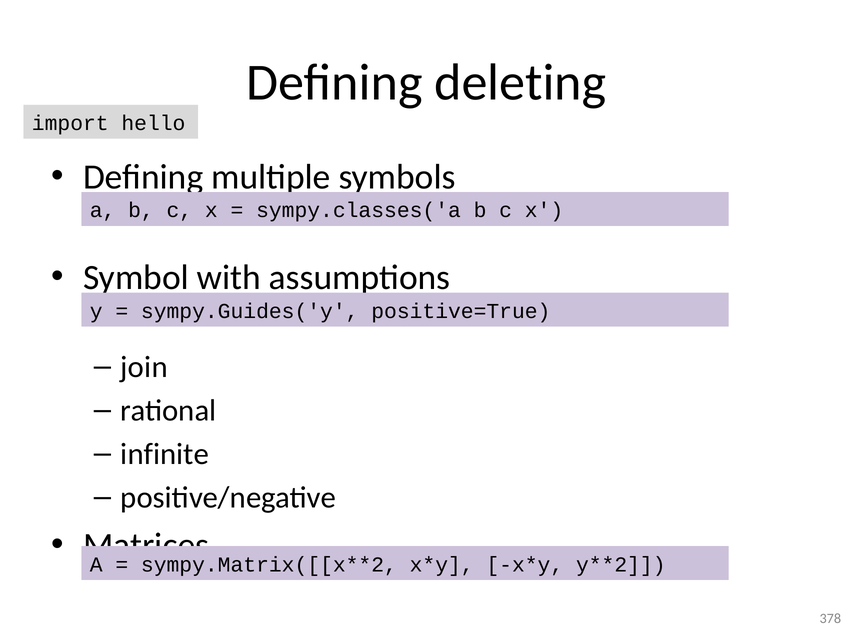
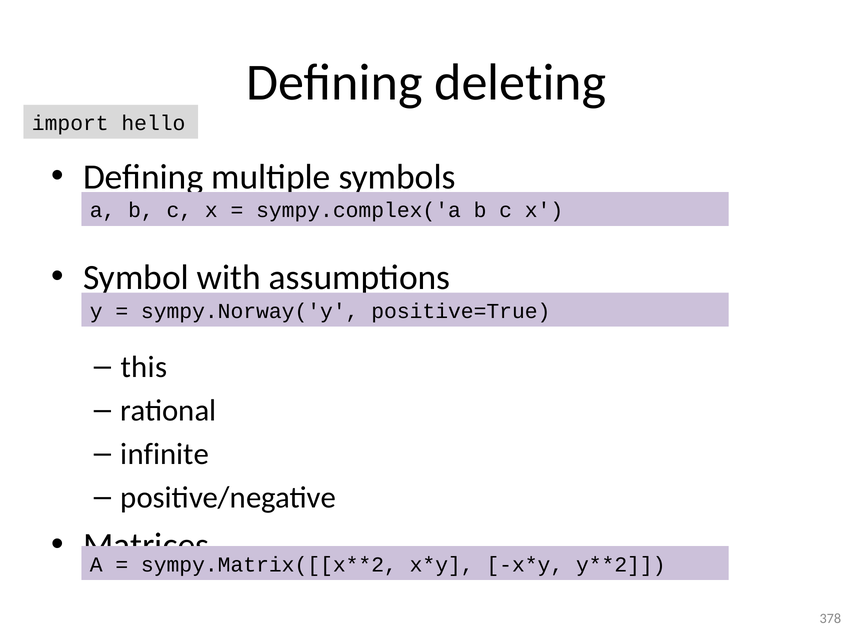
sympy.classes('a: sympy.classes('a -> sympy.complex('a
sympy.Guides('y: sympy.Guides('y -> sympy.Norway('y
join: join -> this
